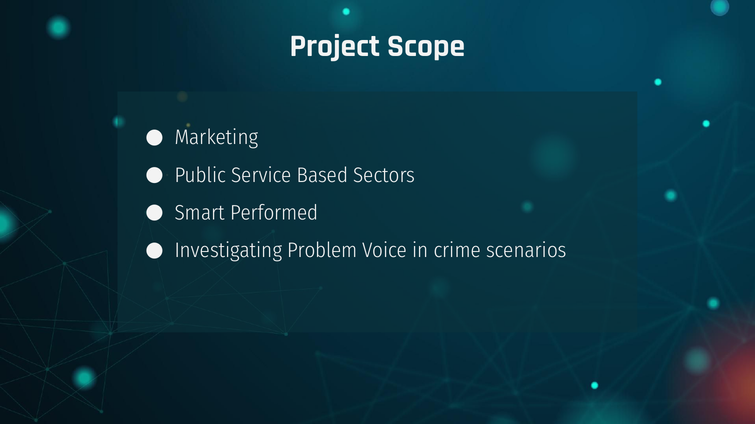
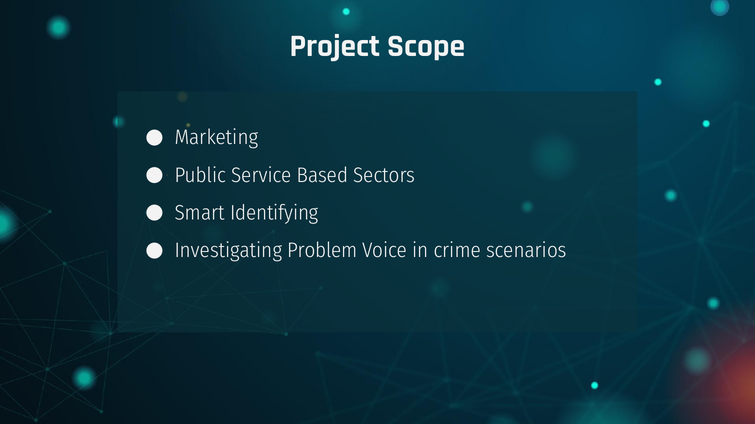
Performed: Performed -> Identifying
